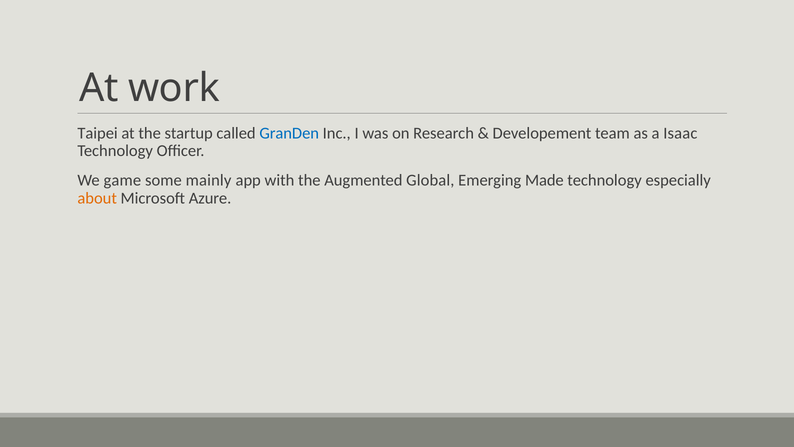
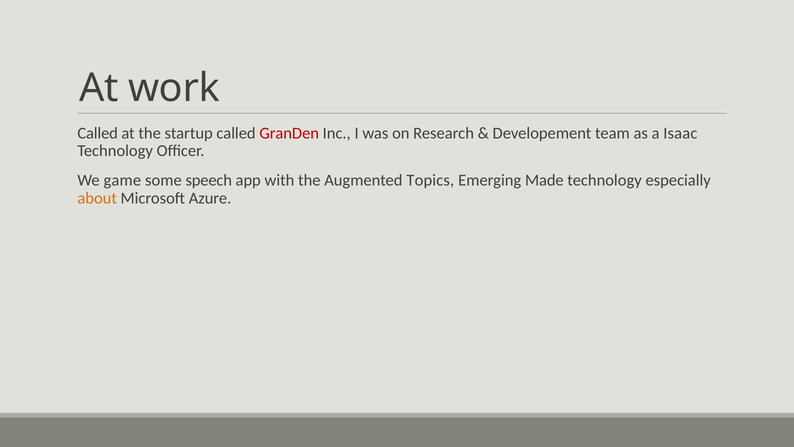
Taipei at (98, 133): Taipei -> Called
GranDen colour: blue -> red
mainly: mainly -> speech
Global: Global -> Topics
